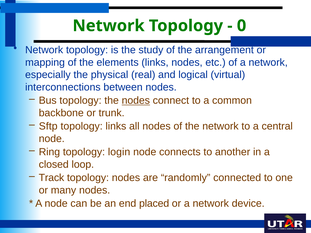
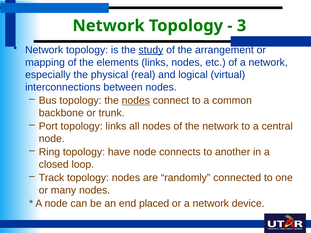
0: 0 -> 3
study underline: none -> present
Sftp: Sftp -> Port
login: login -> have
